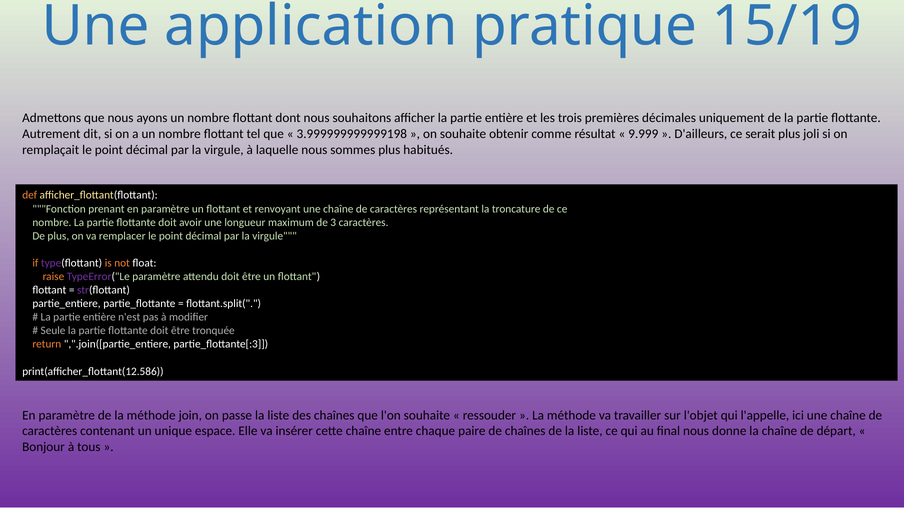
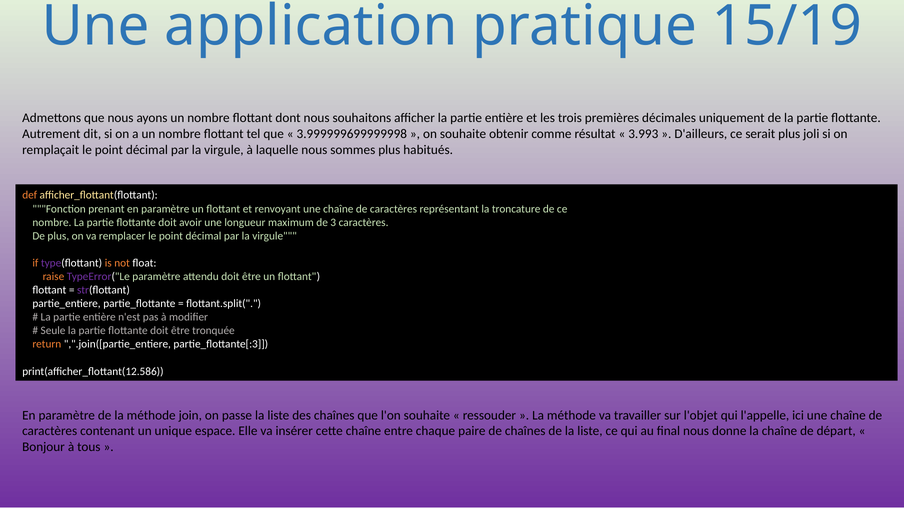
3.999999999999198: 3.999999999999198 -> 3.999999699999998
9.999: 9.999 -> 3.993
